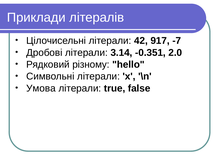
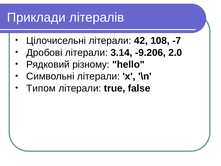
917: 917 -> 108
-0.351: -0.351 -> -9.206
Умова: Умова -> Типом
